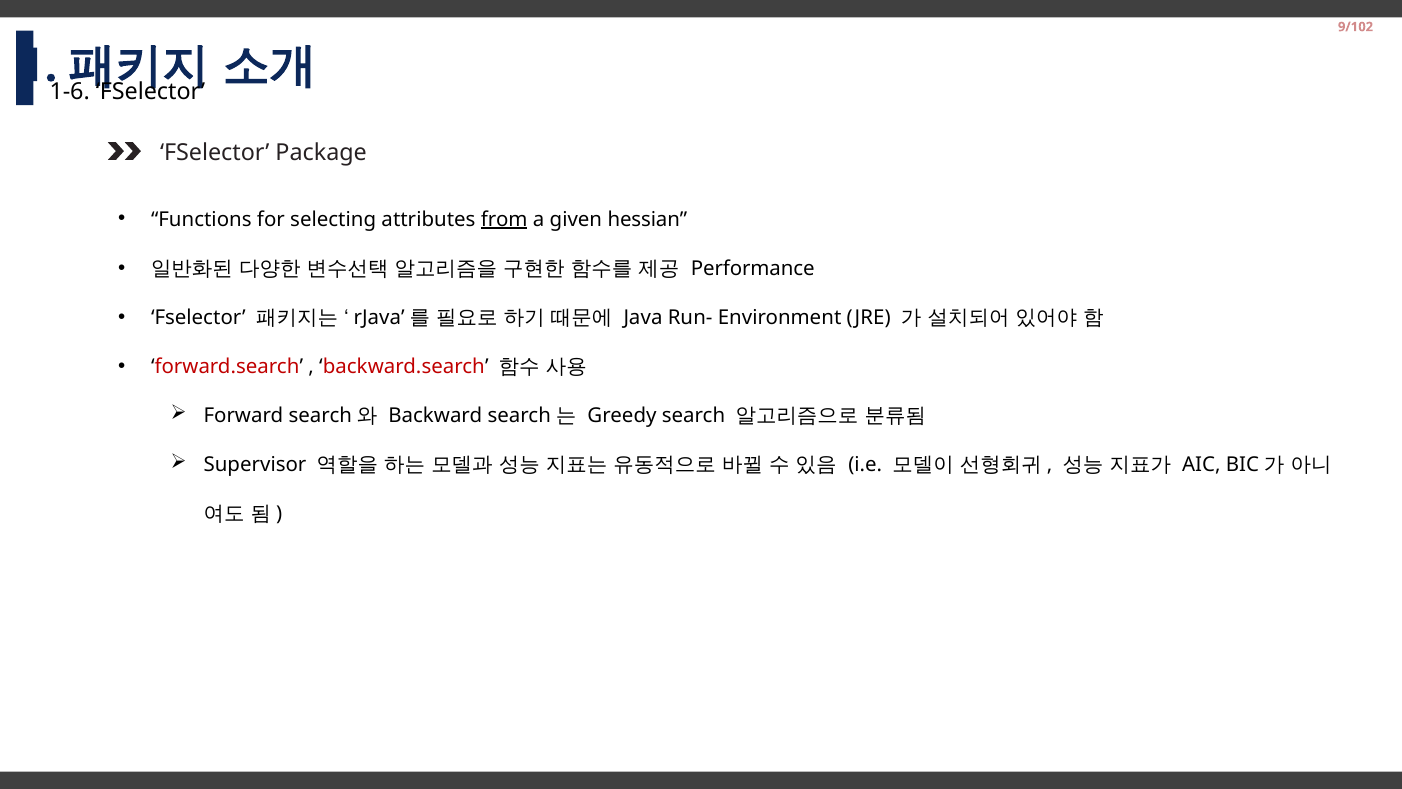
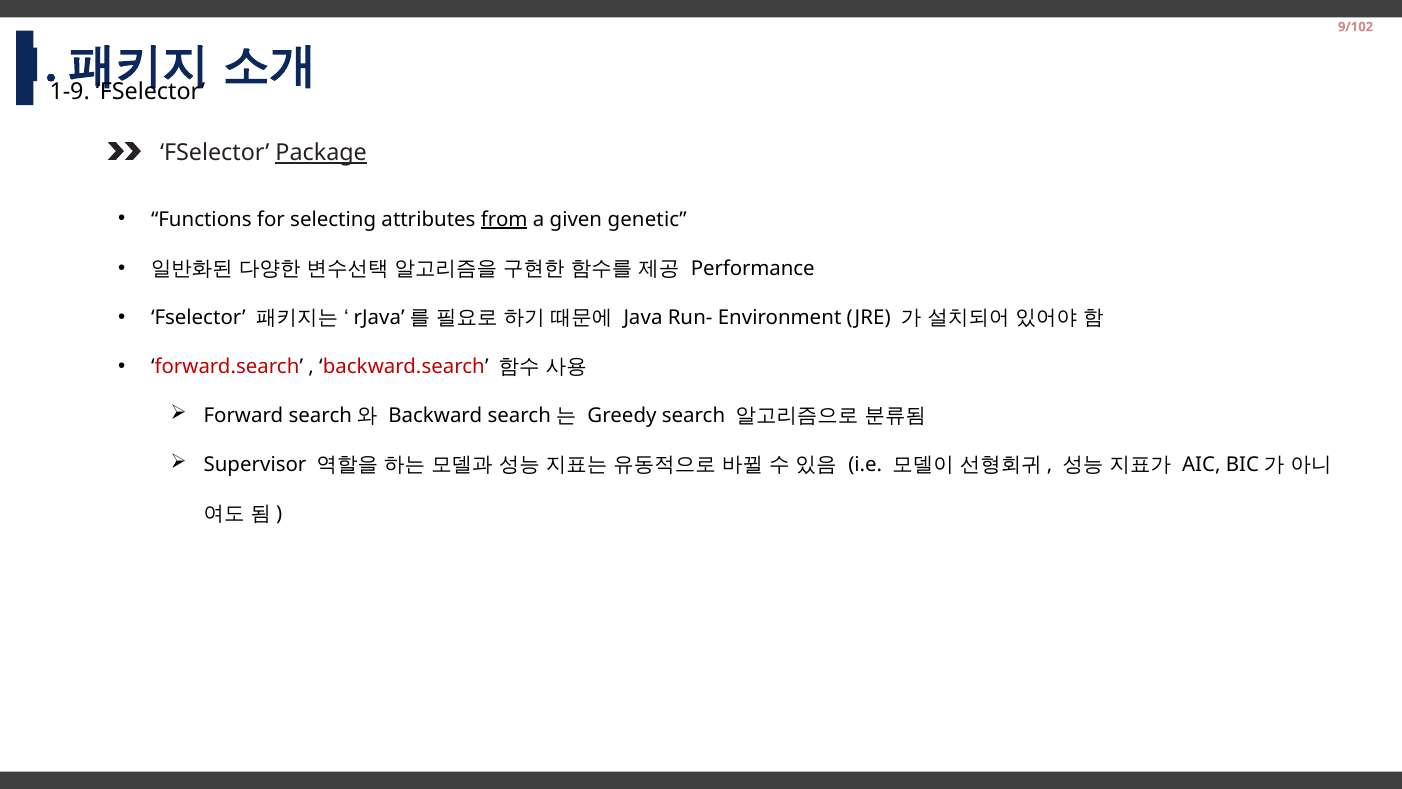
1-6: 1-6 -> 1-9
Package underline: none -> present
hessian: hessian -> genetic
